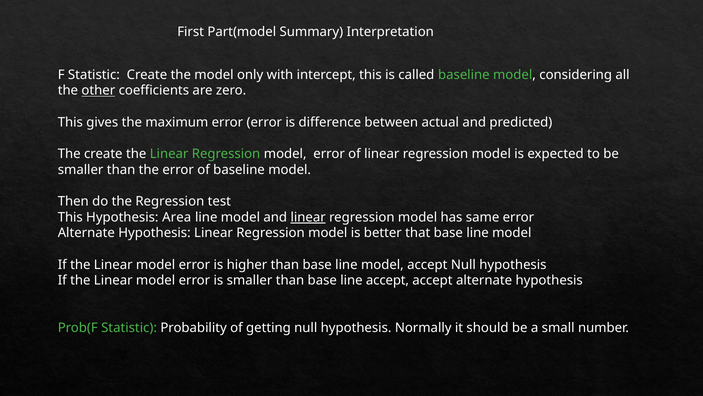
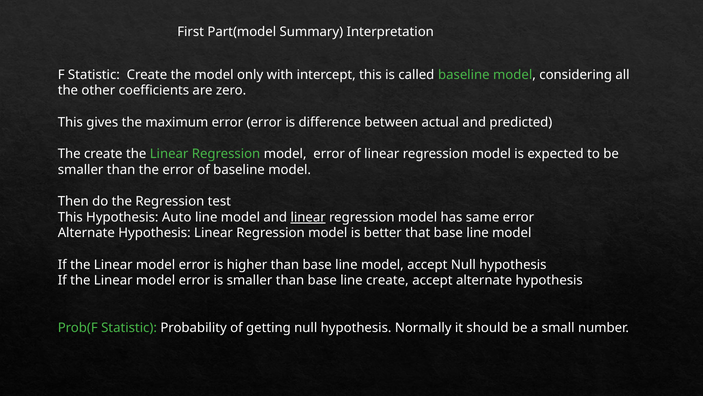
other underline: present -> none
Area: Area -> Auto
line accept: accept -> create
